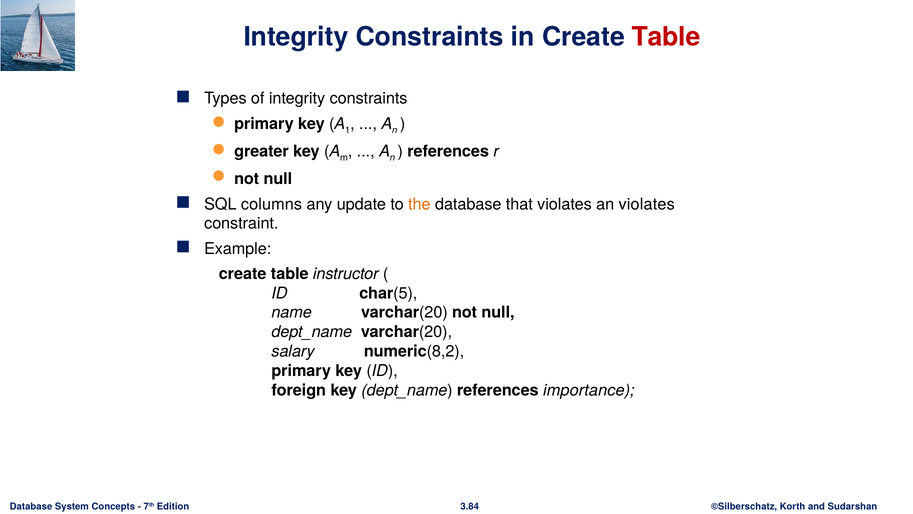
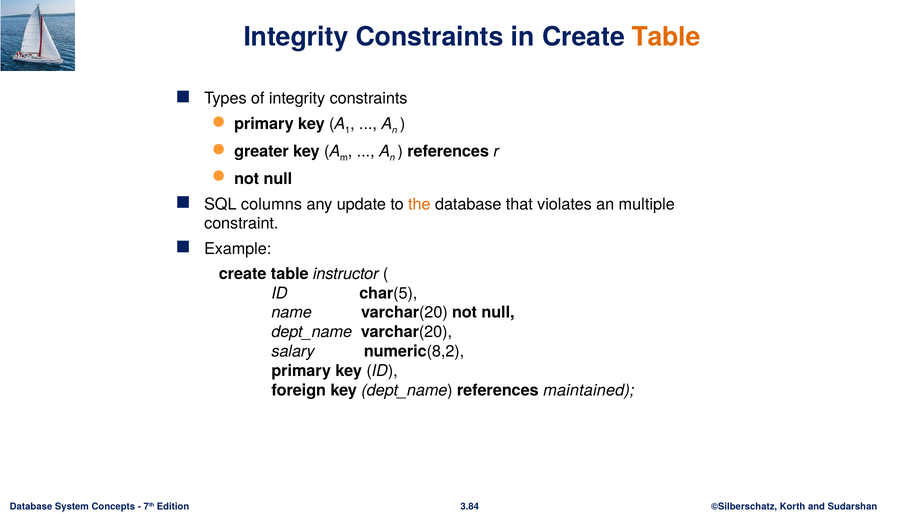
Table at (666, 37) colour: red -> orange
an violates: violates -> multiple
importance: importance -> maintained
